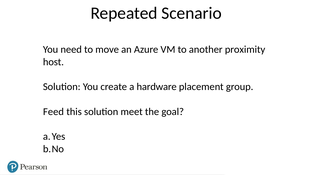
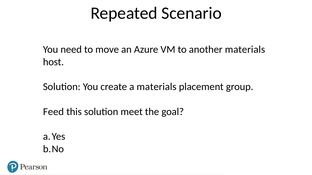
another proximity: proximity -> materials
a hardware: hardware -> materials
